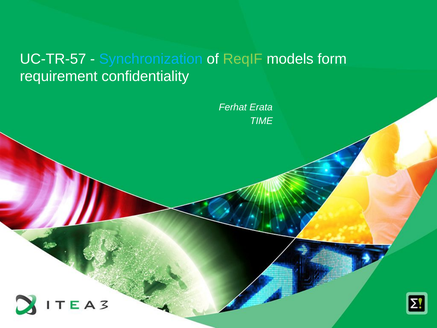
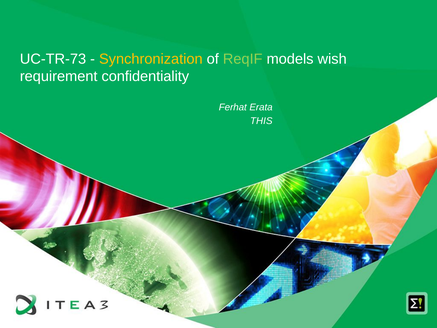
UC-TR-57: UC-TR-57 -> UC-TR-73
Synchronization colour: light blue -> yellow
form: form -> wish
TIME: TIME -> THIS
